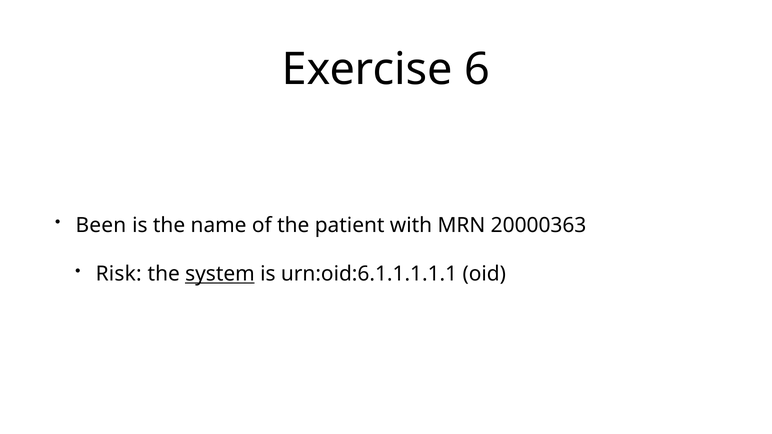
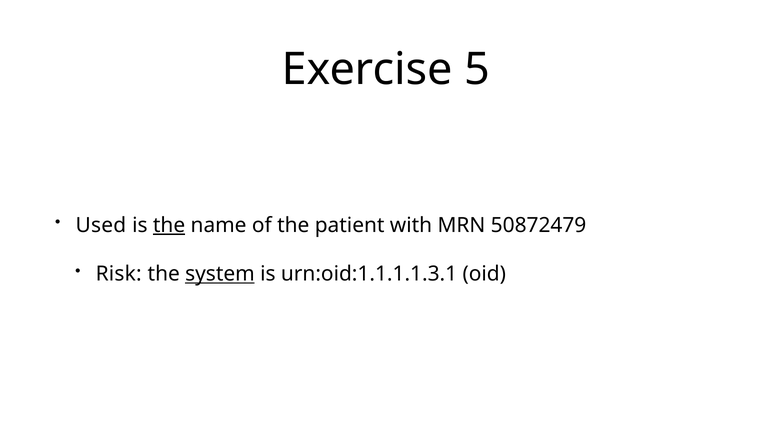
6: 6 -> 5
Been: Been -> Used
the at (169, 225) underline: none -> present
20000363: 20000363 -> 50872479
urn:oid:6.1.1.1.1.1: urn:oid:6.1.1.1.1.1 -> urn:oid:1.1.1.1.3.1
